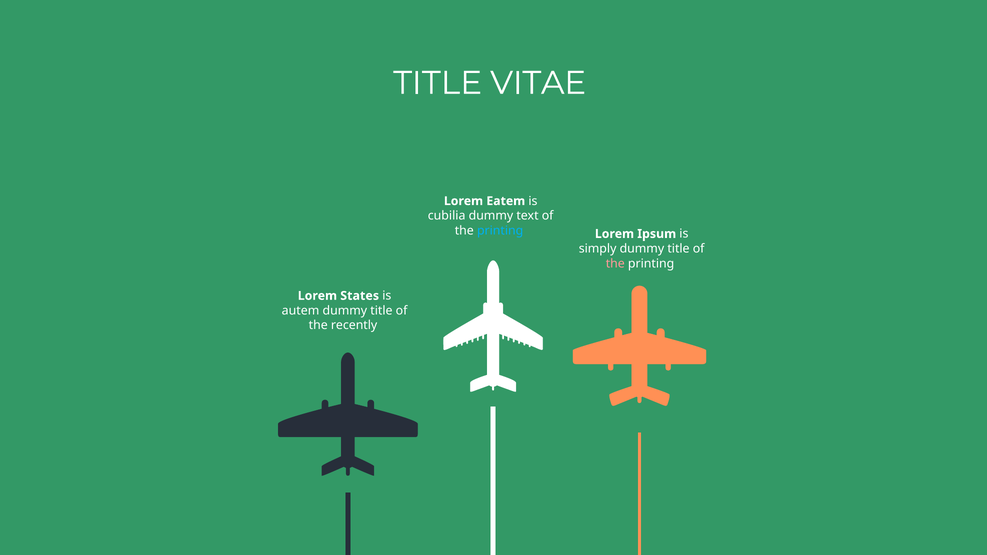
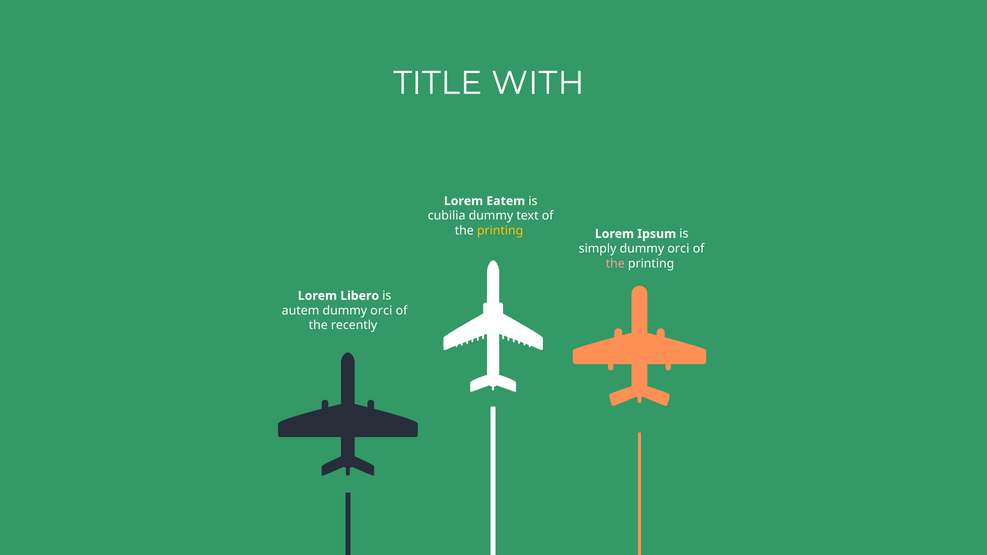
VITAE: VITAE -> WITH
printing at (500, 231) colour: light blue -> yellow
simply dummy title: title -> orci
States: States -> Libero
title at (381, 311): title -> orci
